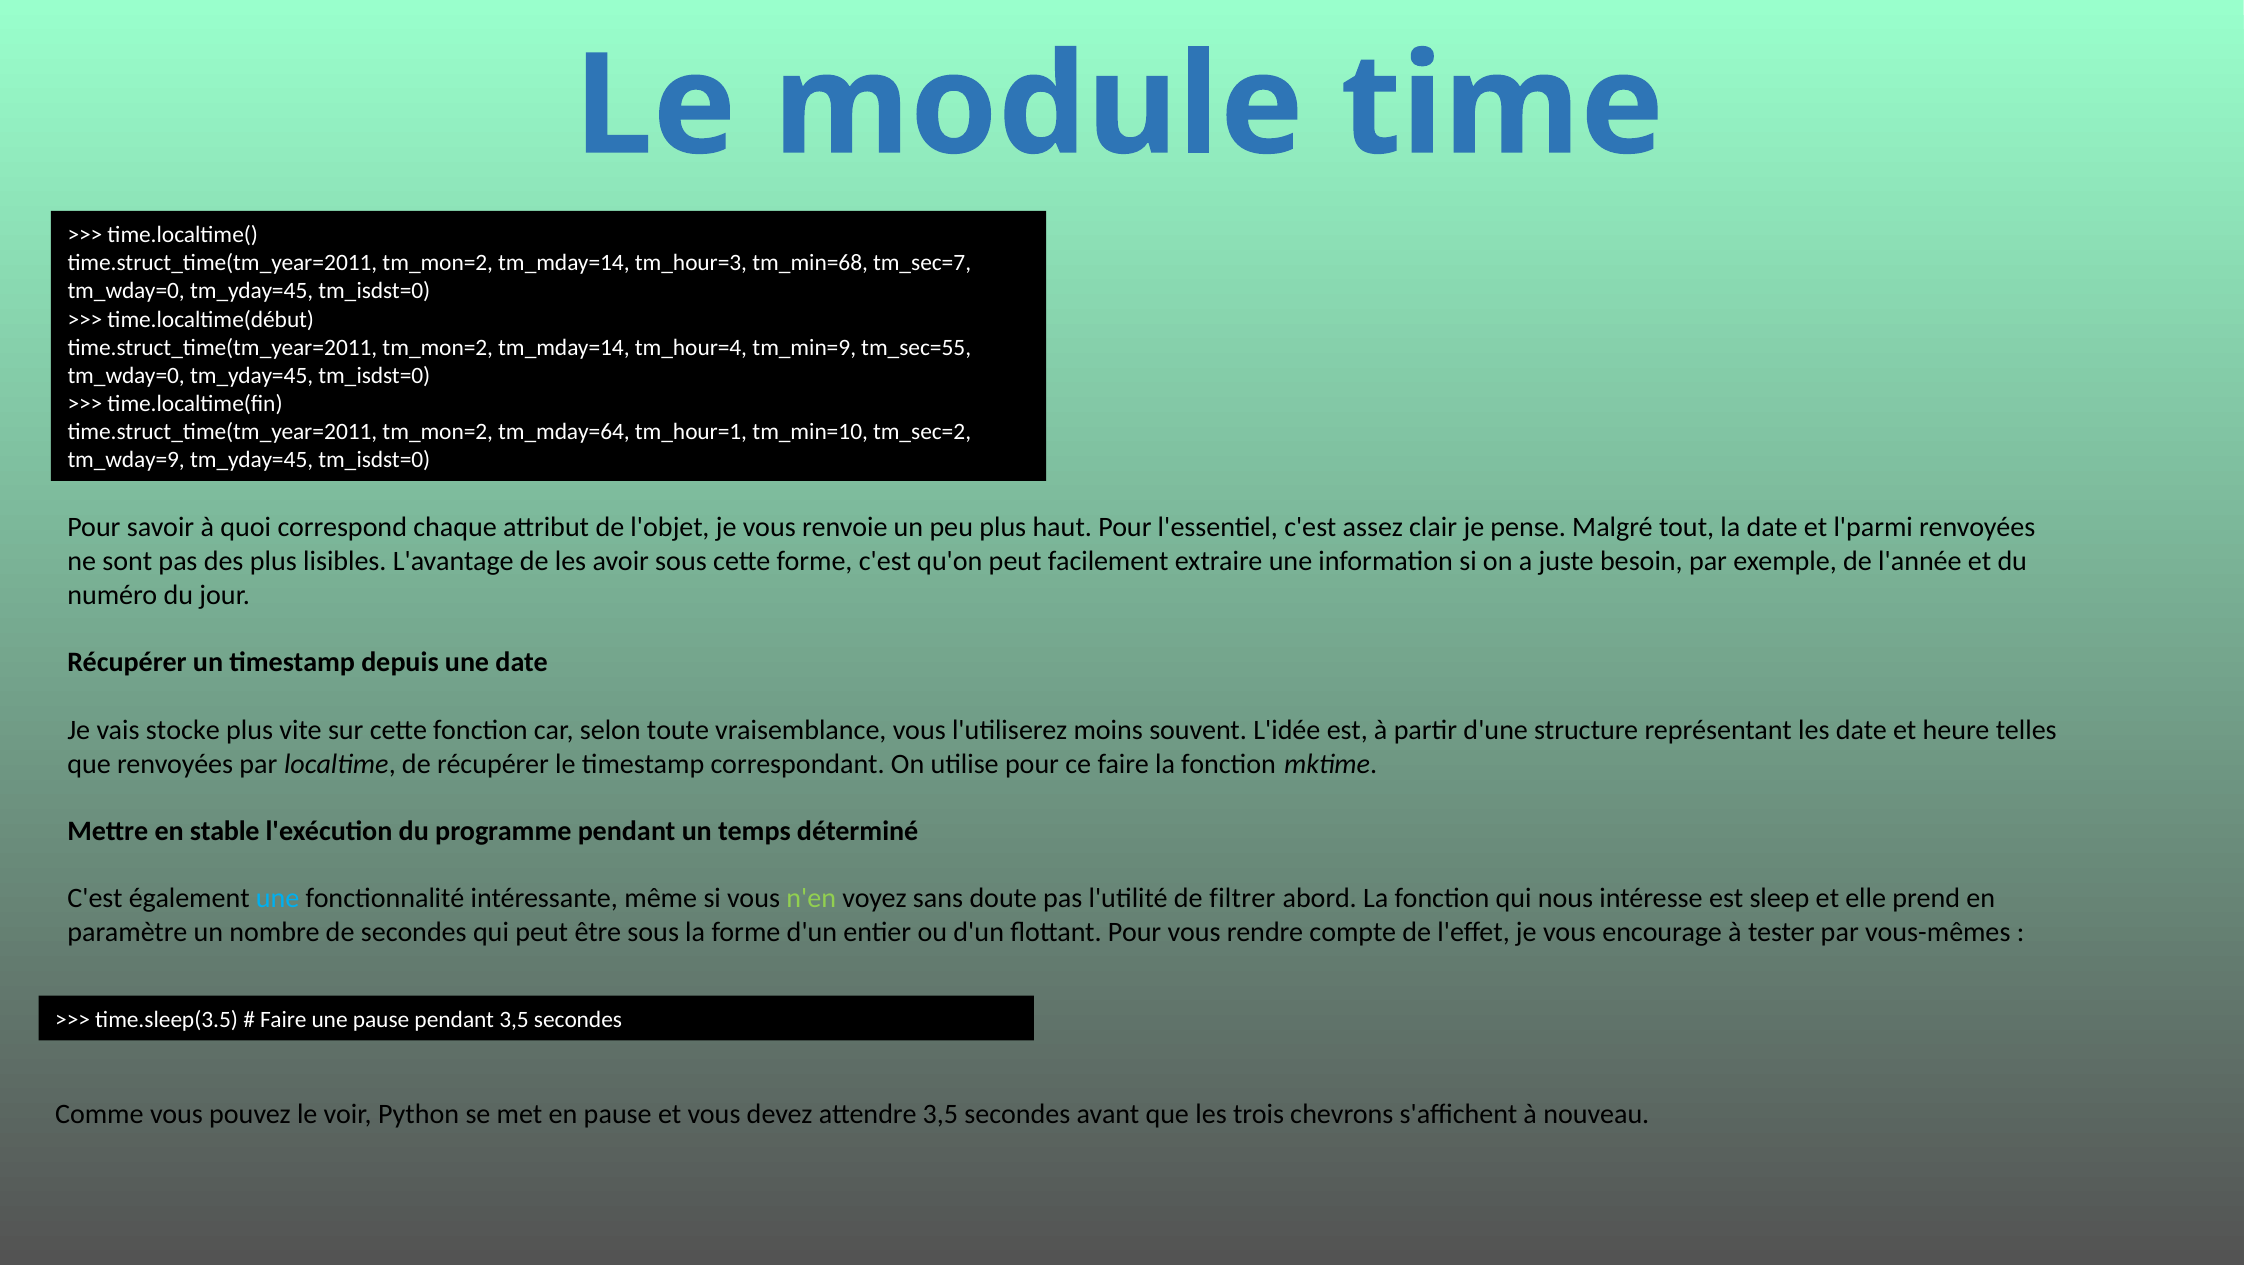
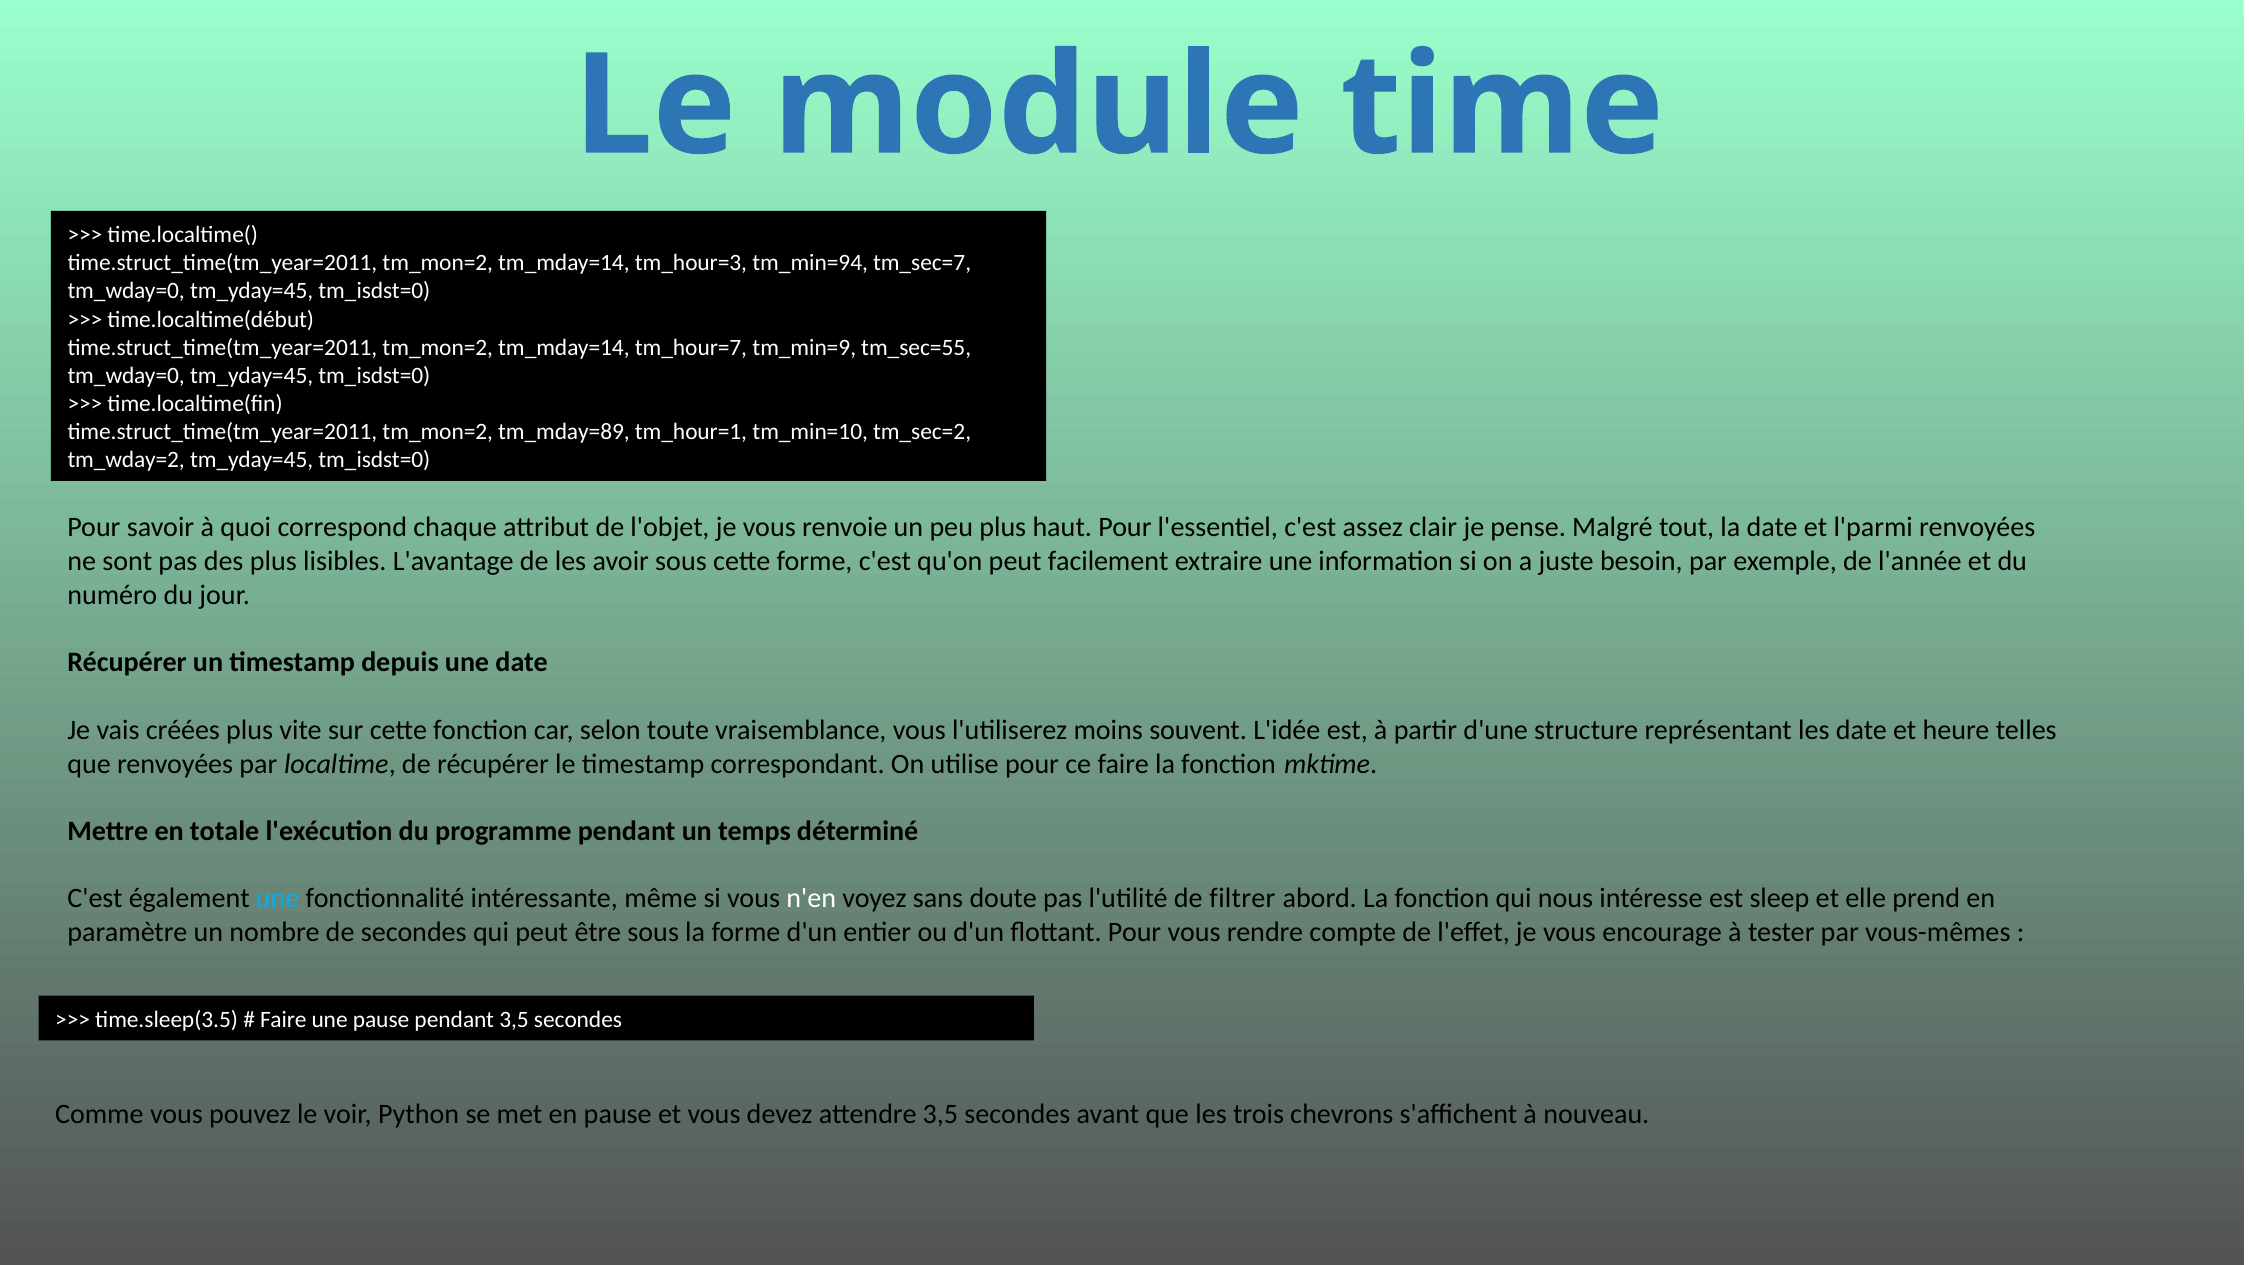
tm_min=68: tm_min=68 -> tm_min=94
tm_hour=4: tm_hour=4 -> tm_hour=7
tm_mday=64: tm_mday=64 -> tm_mday=89
tm_wday=9: tm_wday=9 -> tm_wday=2
stocke: stocke -> créées
stable: stable -> totale
n'en colour: light green -> white
